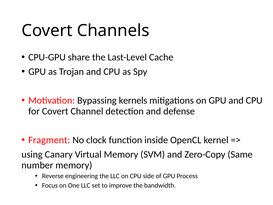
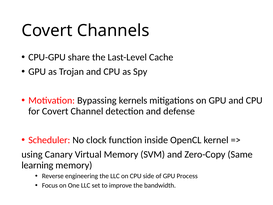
Fragment: Fragment -> Scheduler
number: number -> learning
